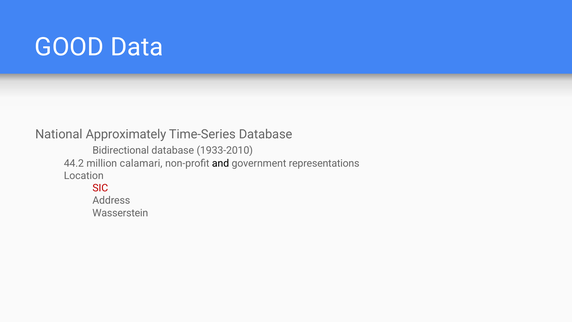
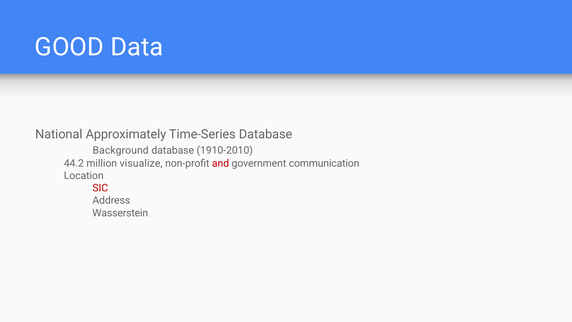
Bidirectional: Bidirectional -> Background
1933-2010: 1933-2010 -> 1910-2010
calamari: calamari -> visualize
and colour: black -> red
representations: representations -> communication
